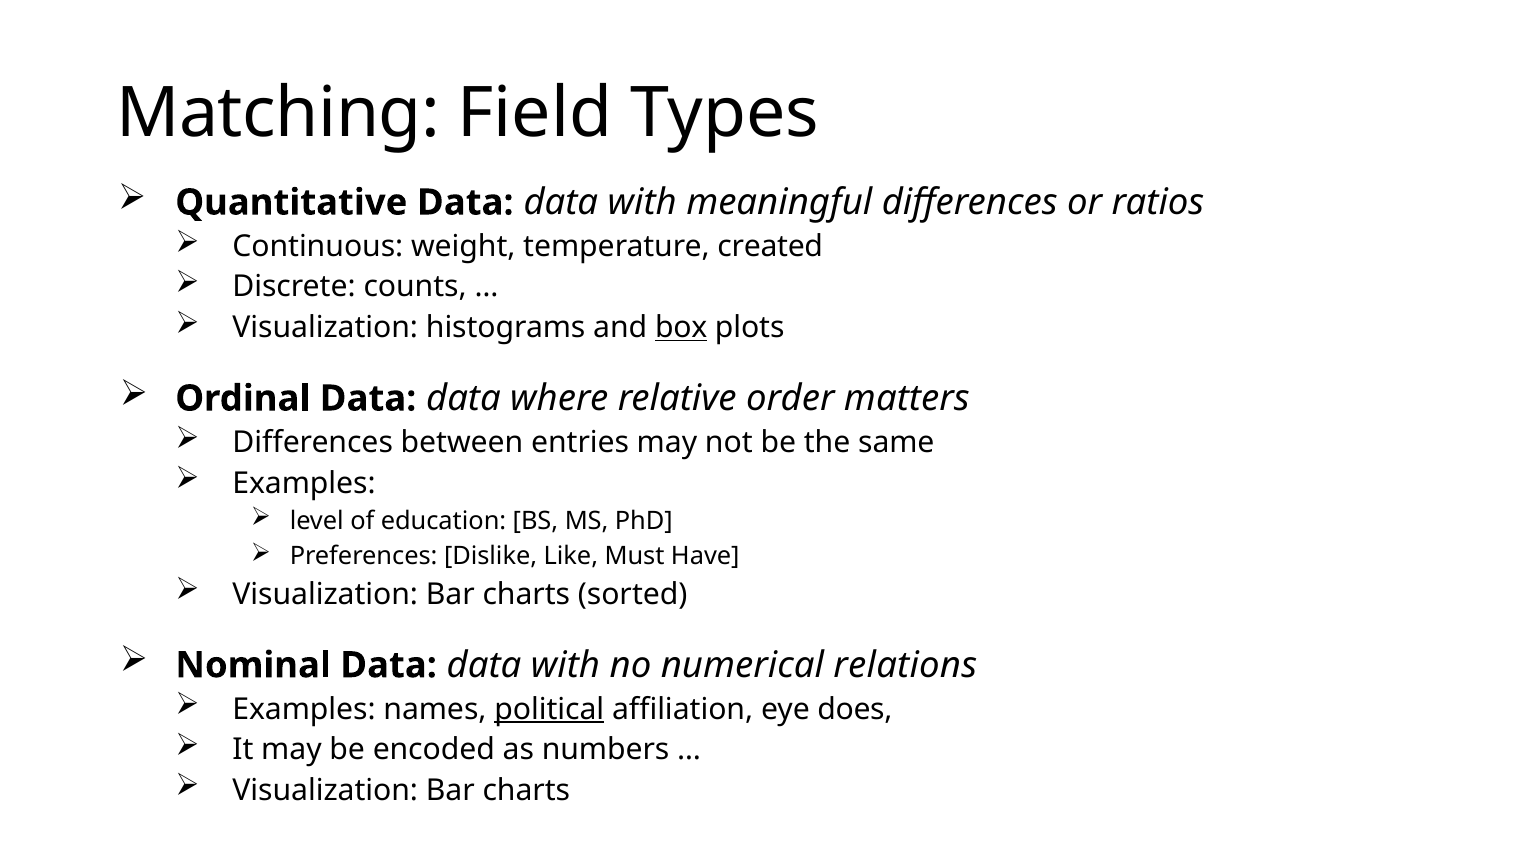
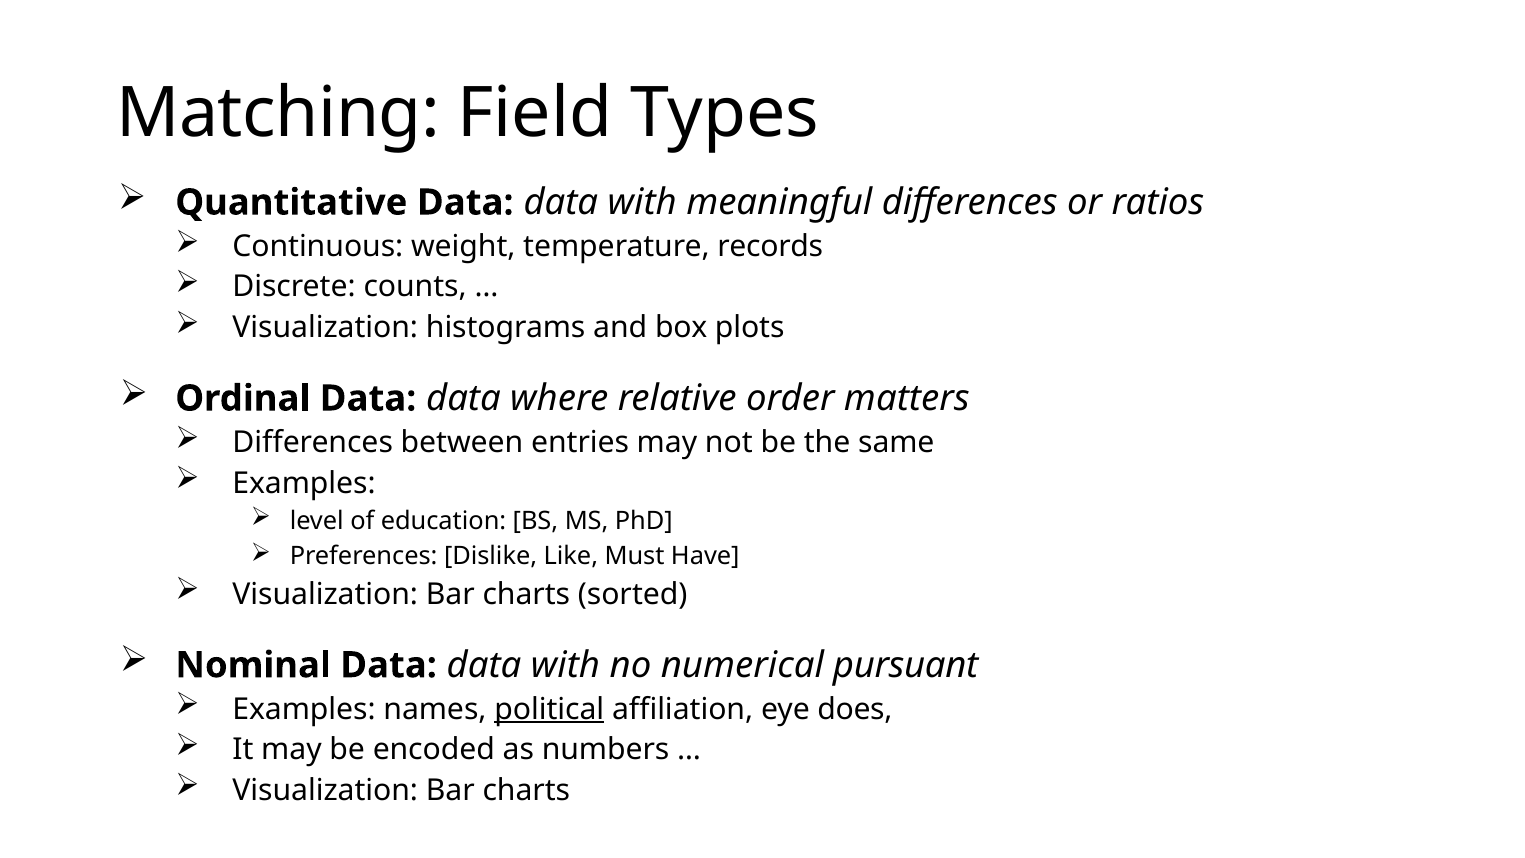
created: created -> records
box underline: present -> none
relations: relations -> pursuant
